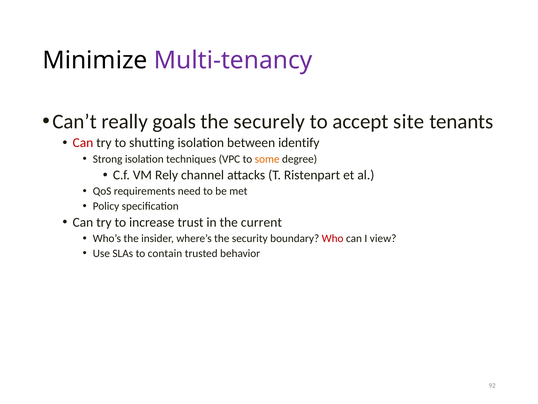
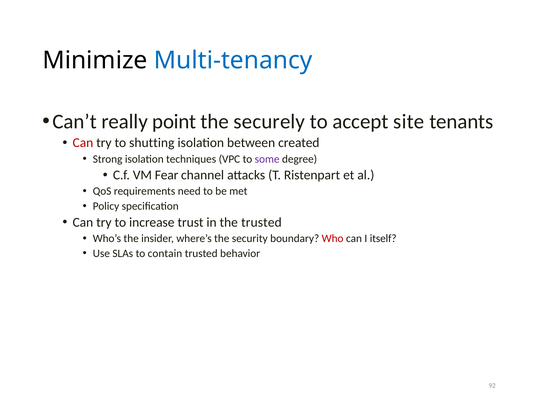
Multi-tenancy colour: purple -> blue
goals: goals -> point
identify: identify -> created
some colour: orange -> purple
Rely: Rely -> Fear
the current: current -> trusted
view: view -> itself
